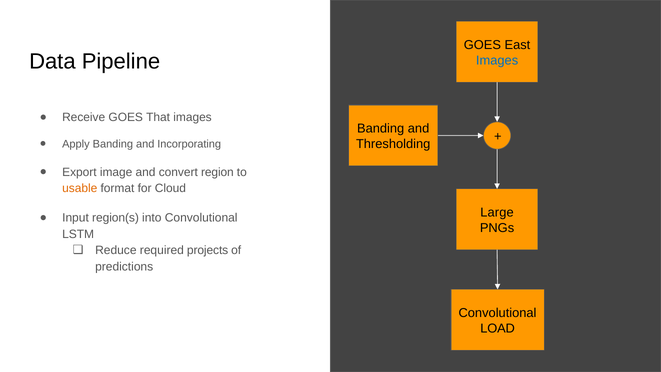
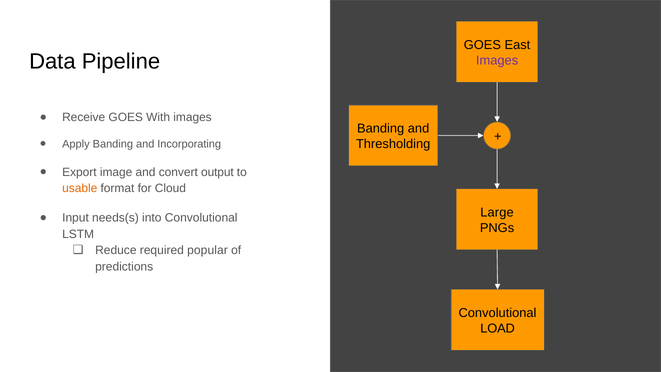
Images at (497, 60) colour: blue -> purple
That: That -> With
region: region -> output
region(s: region(s -> needs(s
projects: projects -> popular
